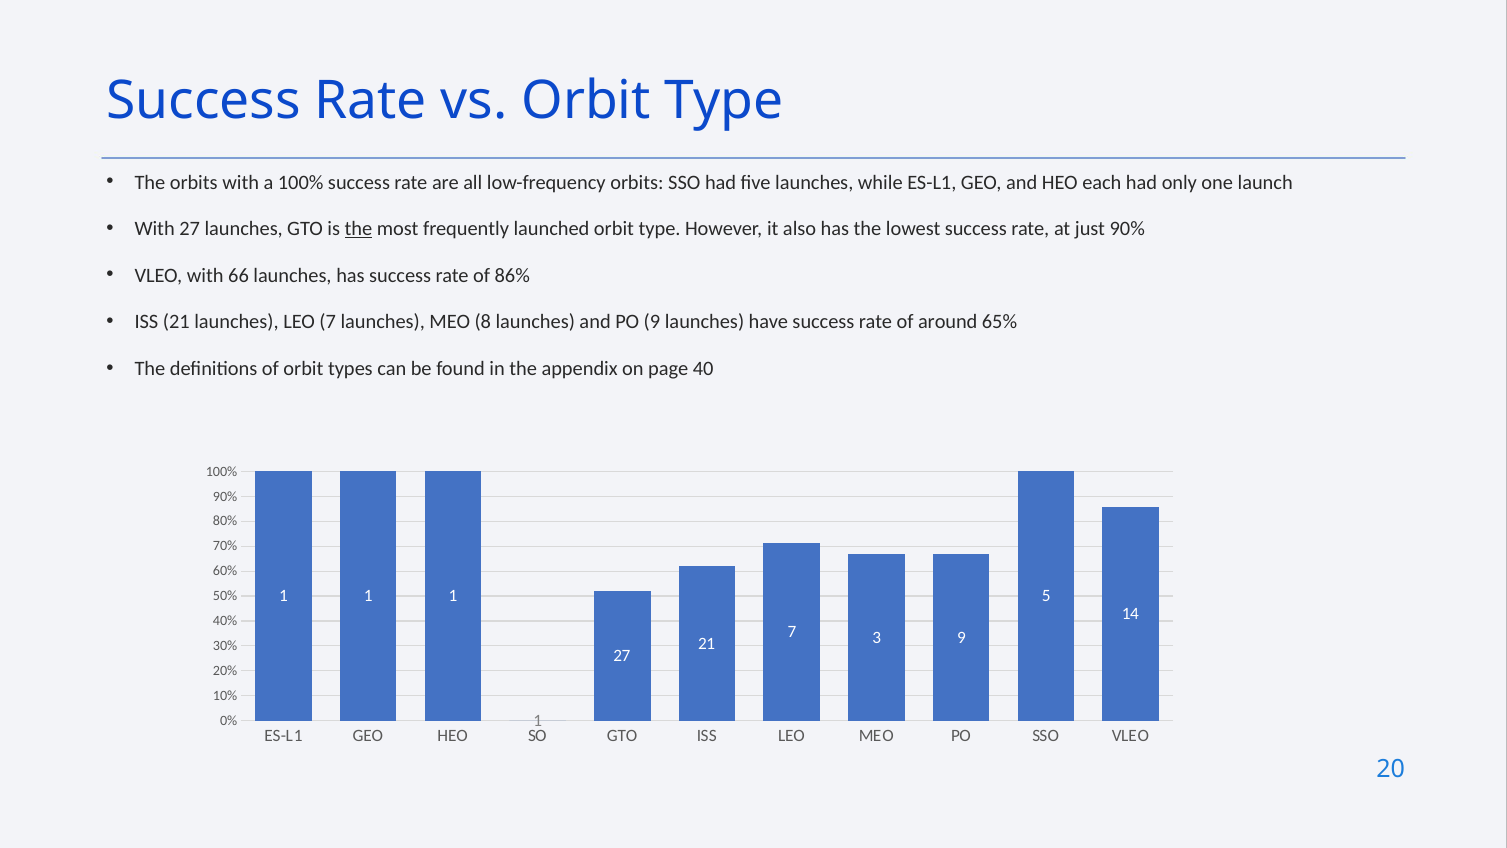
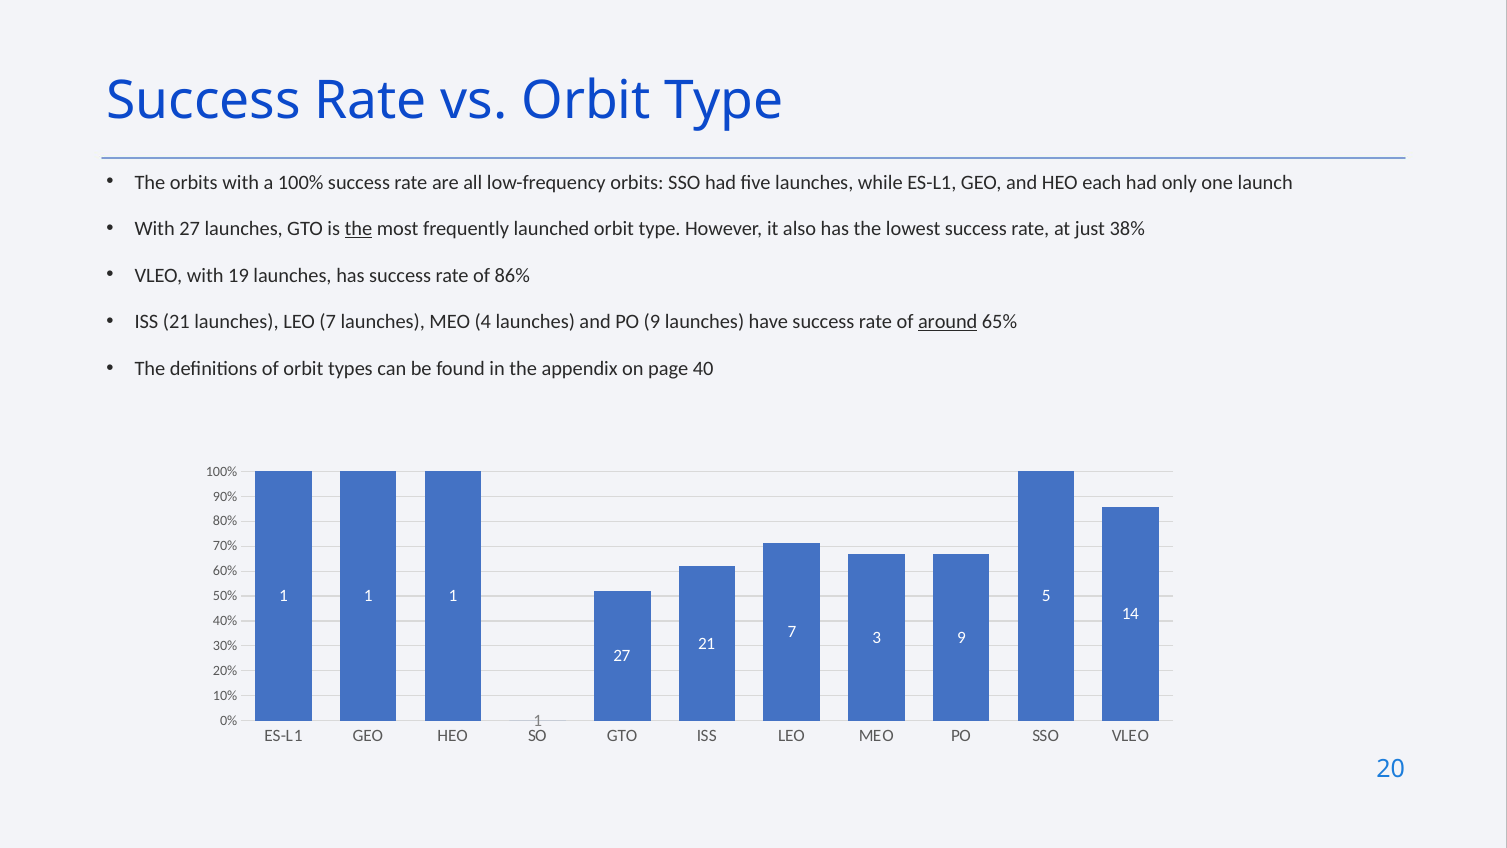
just 90%: 90% -> 38%
66: 66 -> 19
8: 8 -> 4
around underline: none -> present
